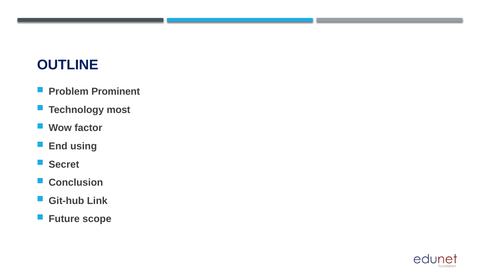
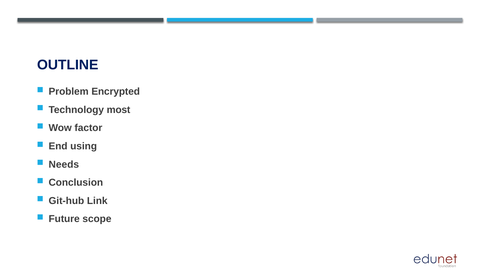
Prominent: Prominent -> Encrypted
Secret: Secret -> Needs
